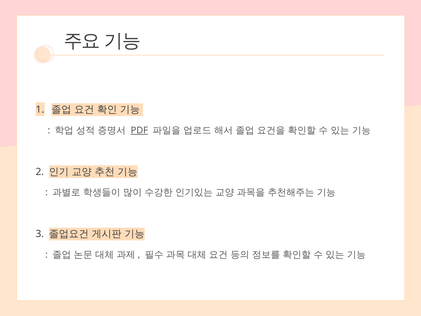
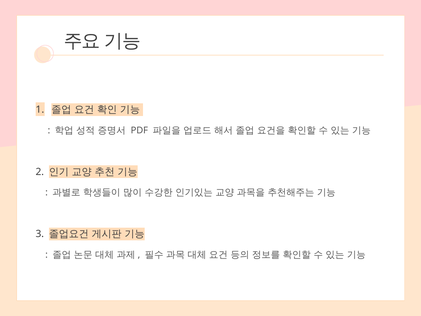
PDF underline: present -> none
